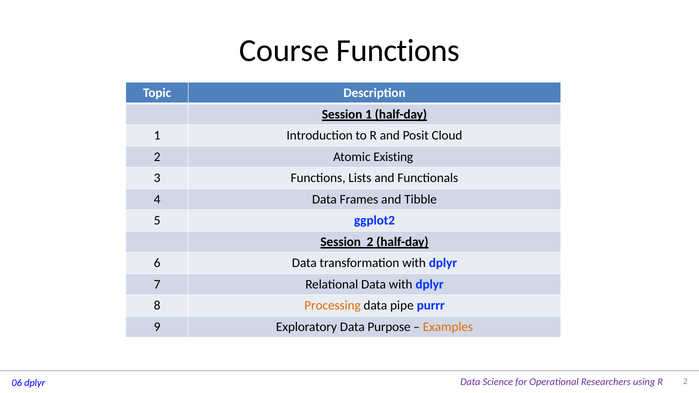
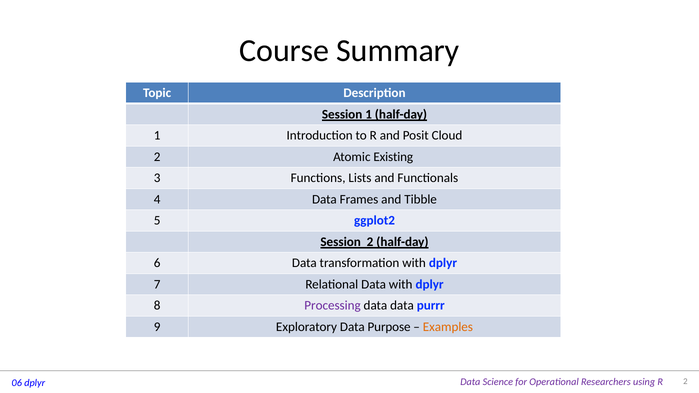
Course Functions: Functions -> Summary
Processing colour: orange -> purple
data pipe: pipe -> data
